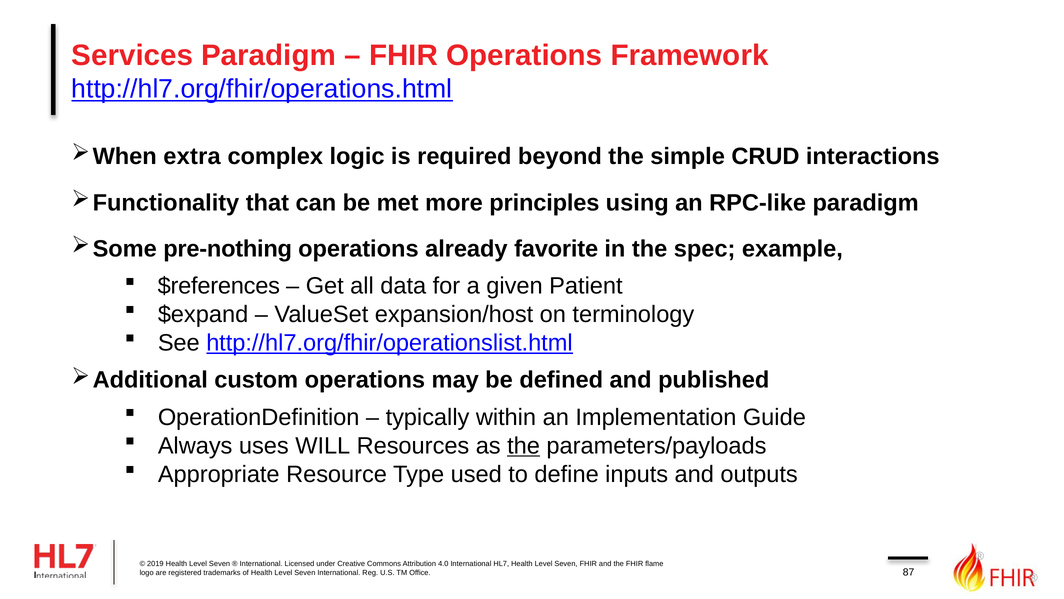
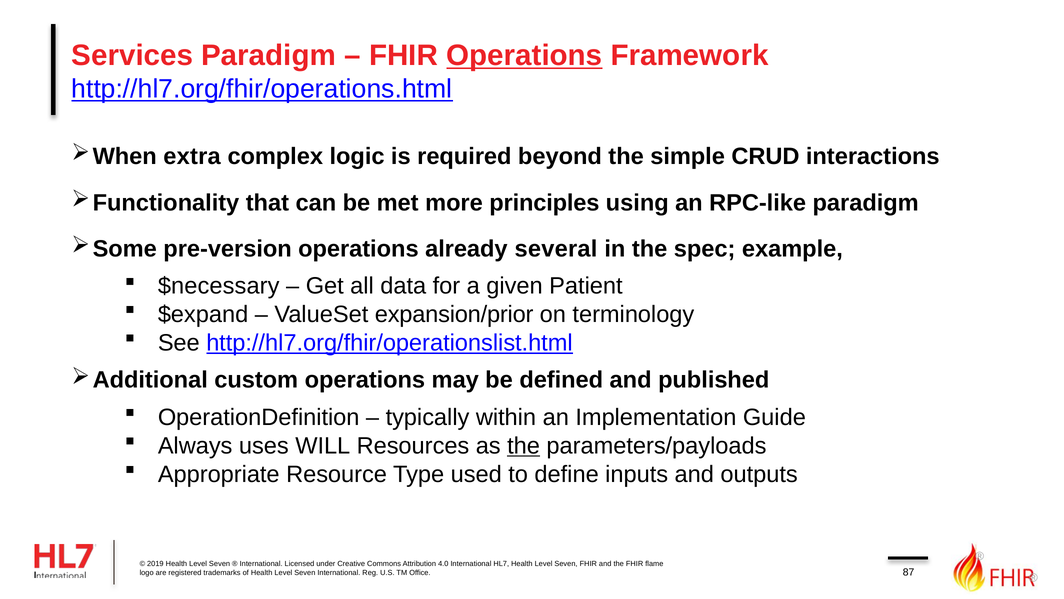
Operations at (524, 56) underline: none -> present
pre-nothing: pre-nothing -> pre-version
favorite: favorite -> several
$references: $references -> $necessary
expansion/host: expansion/host -> expansion/prior
